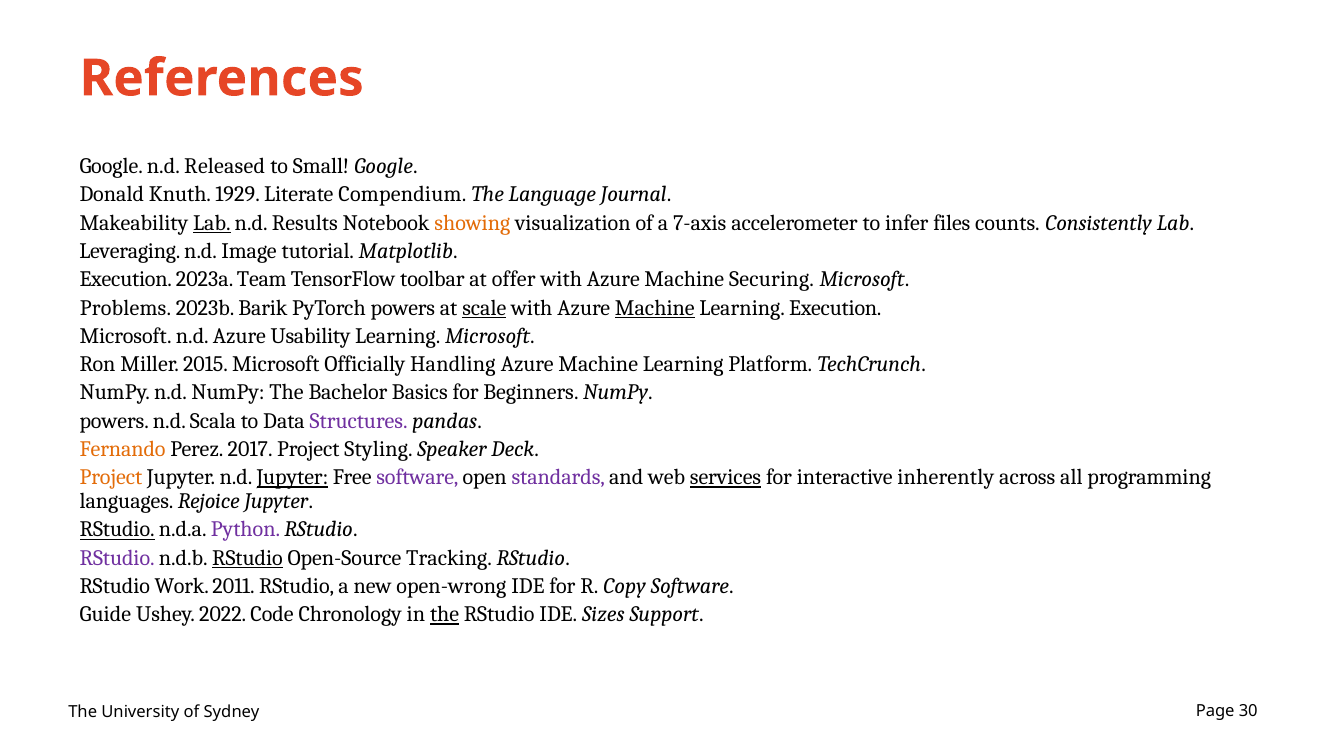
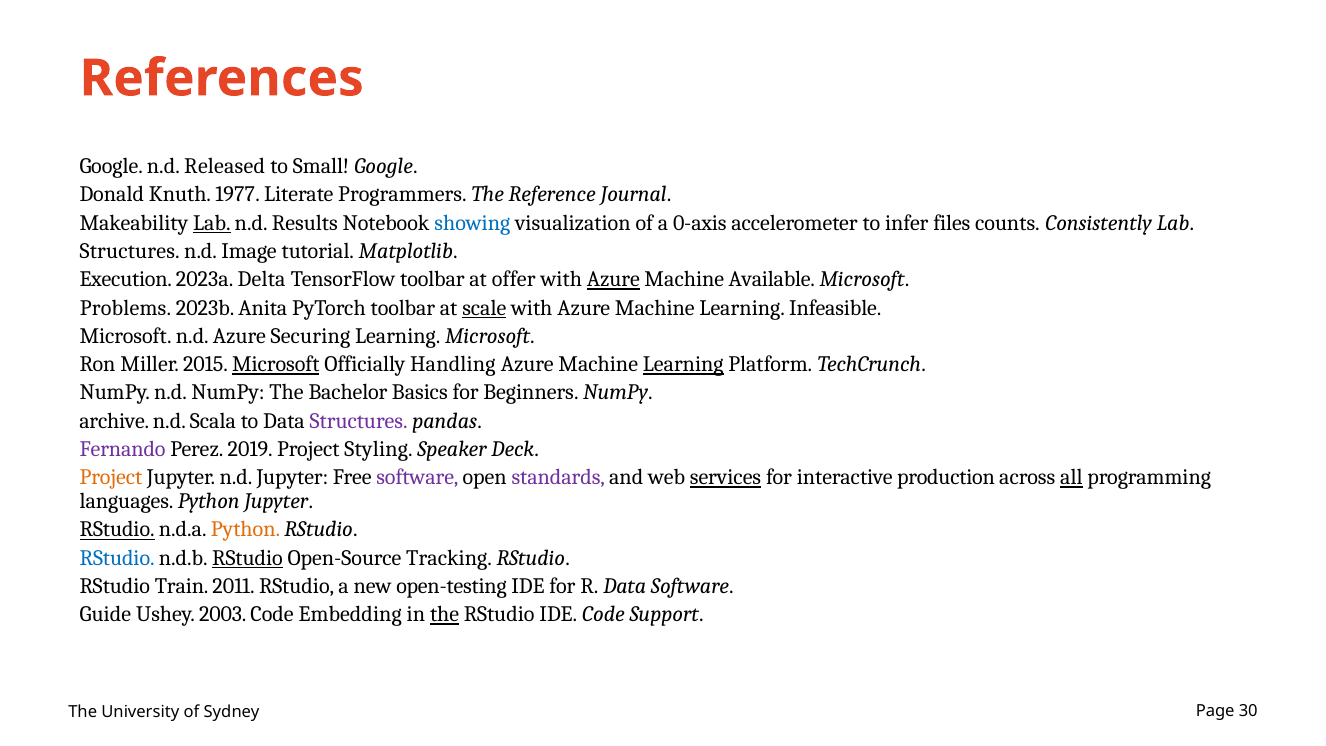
1929: 1929 -> 1977
Compendium: Compendium -> Programmers
Language: Language -> Reference
showing colour: orange -> blue
7-axis: 7-axis -> 0-axis
Leveraging at (130, 251): Leveraging -> Structures
Team: Team -> Delta
Azure at (613, 279) underline: none -> present
Securing: Securing -> Available
Barik: Barik -> Anita
PyTorch powers: powers -> toolbar
Machine at (655, 308) underline: present -> none
Learning Execution: Execution -> Infeasible
Usability: Usability -> Securing
Microsoft at (276, 364) underline: none -> present
Learning at (683, 364) underline: none -> present
powers at (114, 421): powers -> archive
Fernando colour: orange -> purple
2017: 2017 -> 2019
Jupyter at (293, 477) underline: present -> none
inherently: inherently -> production
all underline: none -> present
languages Rejoice: Rejoice -> Python
Python at (246, 530) colour: purple -> orange
RStudio at (117, 558) colour: purple -> blue
Work: Work -> Train
open-wrong: open-wrong -> open-testing
R Copy: Copy -> Data
2022: 2022 -> 2003
Chronology: Chronology -> Embedding
IDE Sizes: Sizes -> Code
